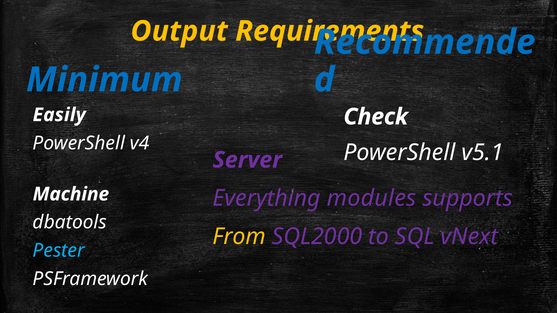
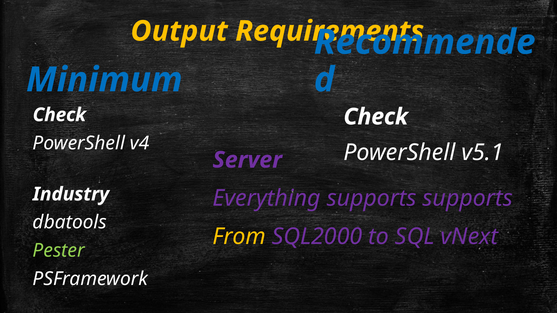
Easily at (59, 115): Easily -> Check
Machine: Machine -> Industry
Everything modules: modules -> supports
Pester colour: light blue -> light green
